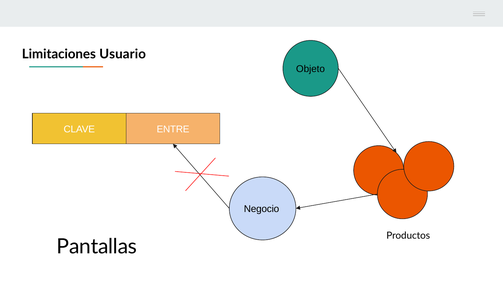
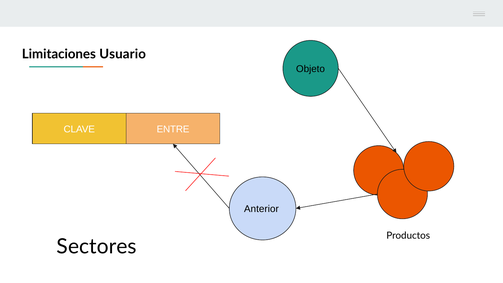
Negocio: Negocio -> Anterior
Pantallas: Pantallas -> Sectores
